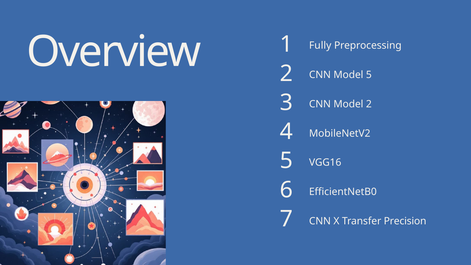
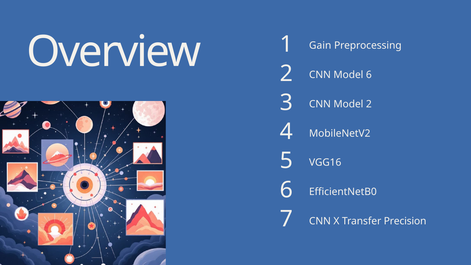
Fully: Fully -> Gain
Model 5: 5 -> 6
